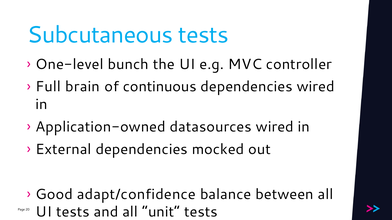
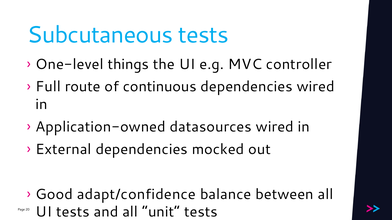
bunch: bunch -> things
brain: brain -> route
